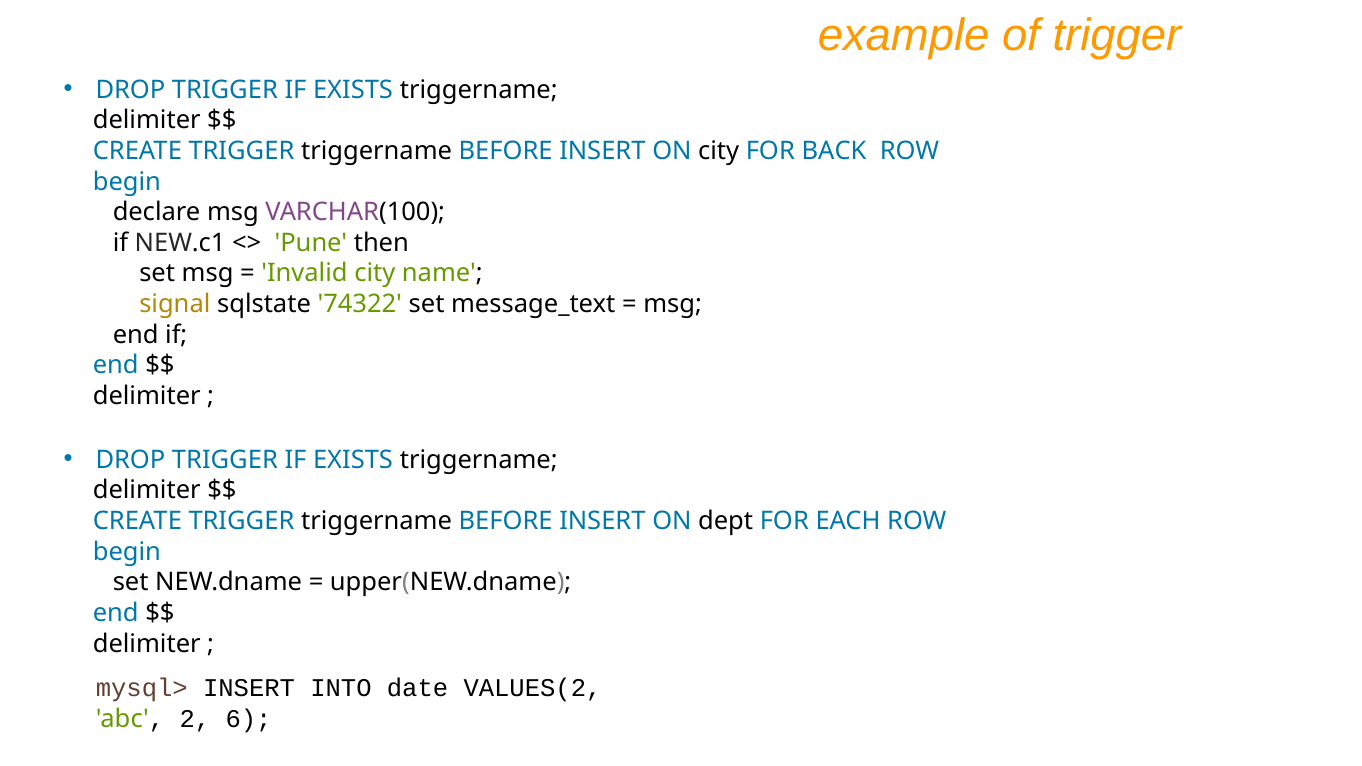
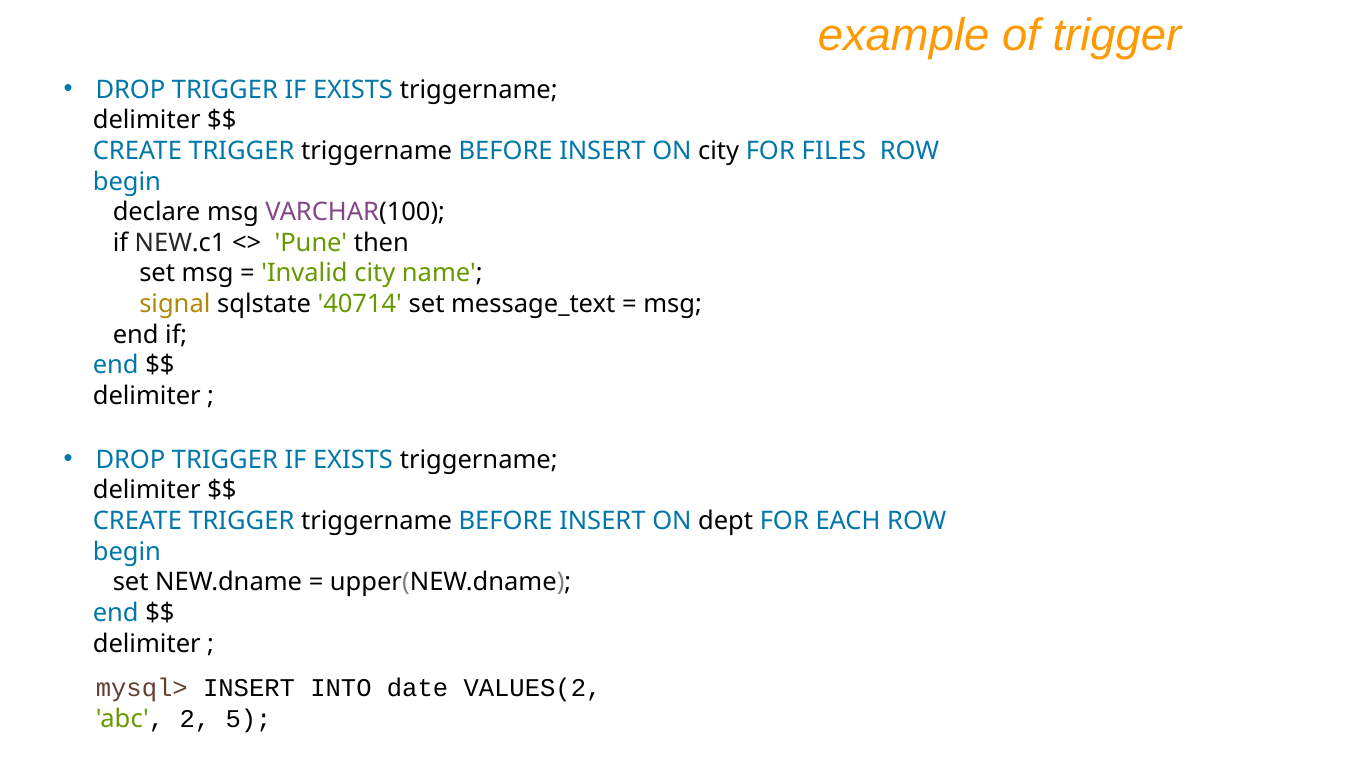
BACK: BACK -> FILES
74322: 74322 -> 40714
6: 6 -> 5
